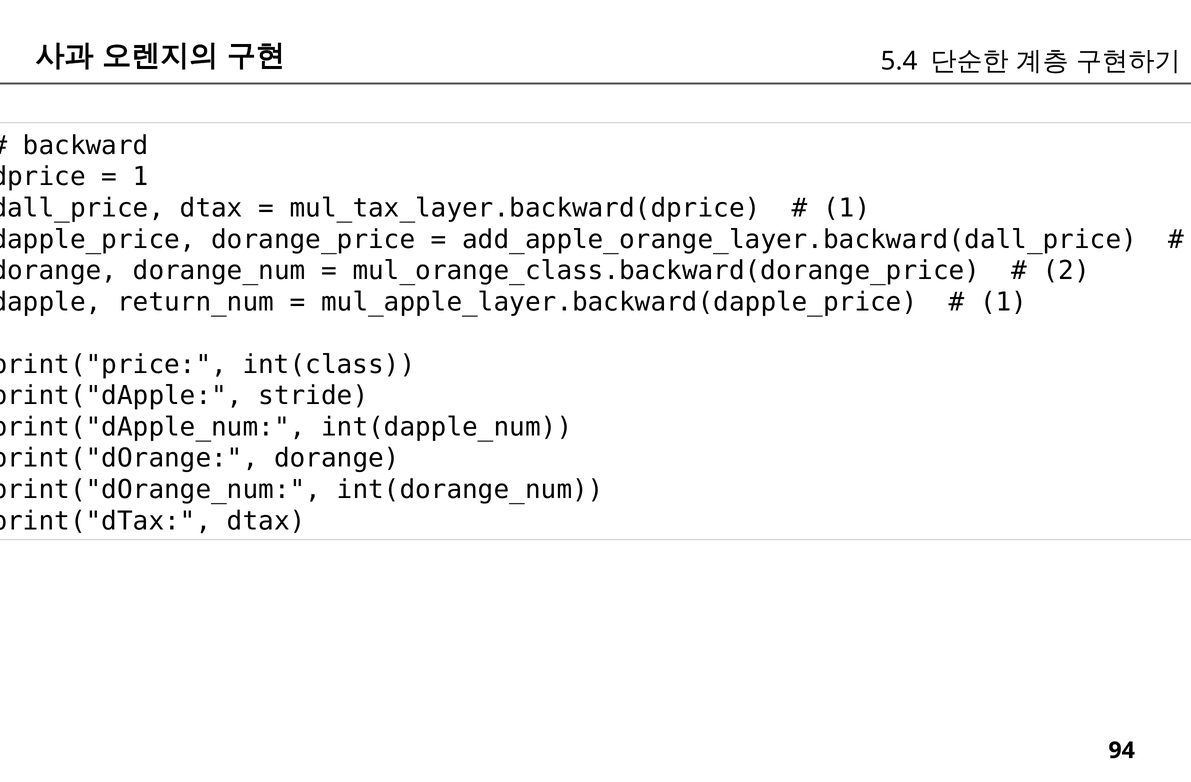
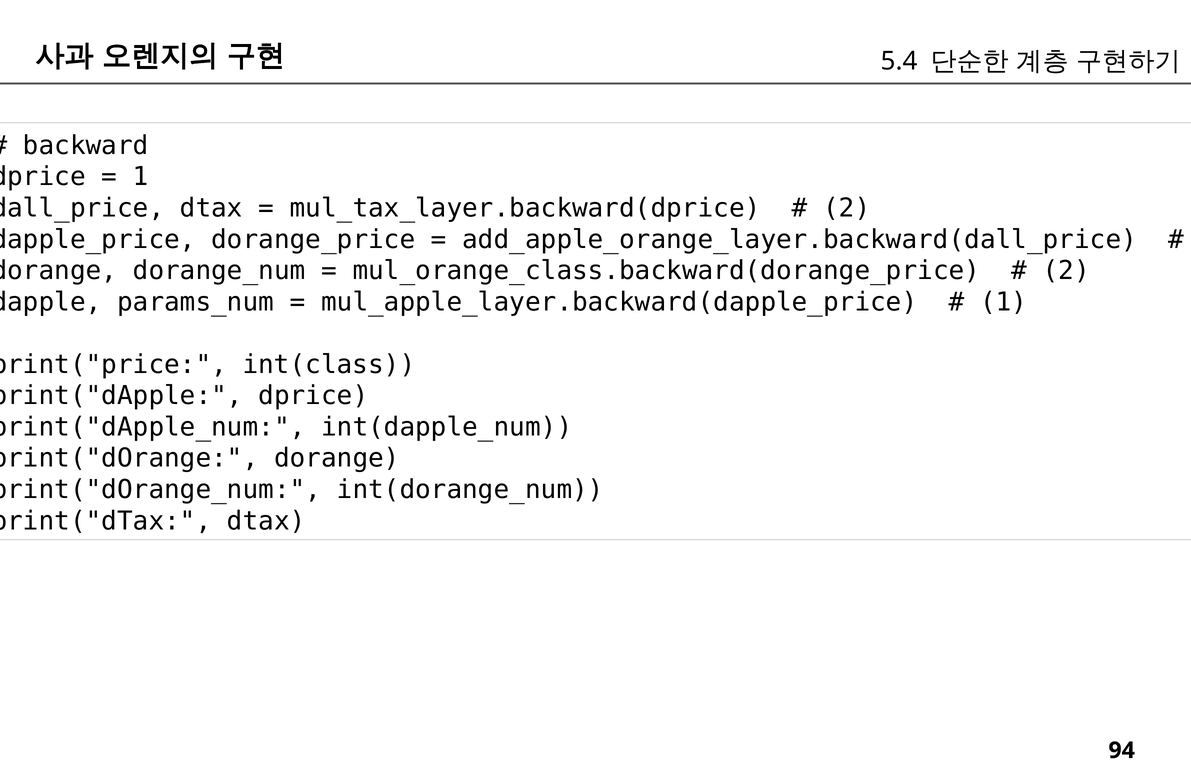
1 at (847, 208): 1 -> 2
return_num: return_num -> params_num
stride at (313, 396): stride -> dprice
